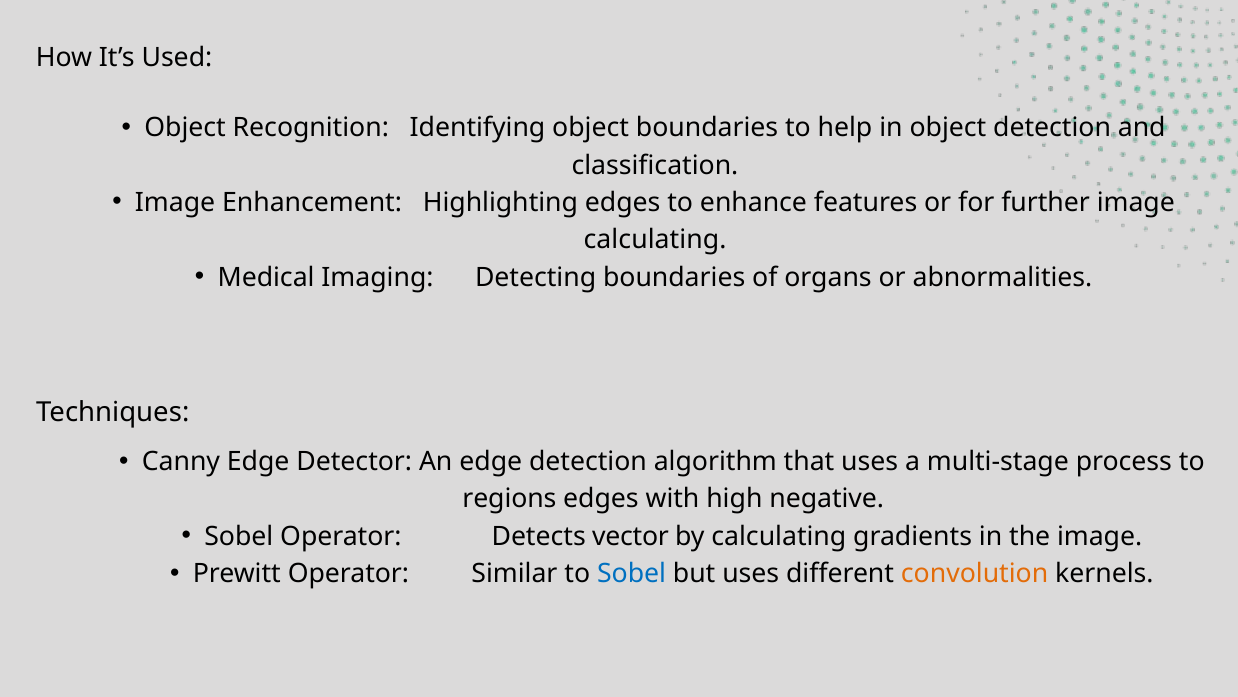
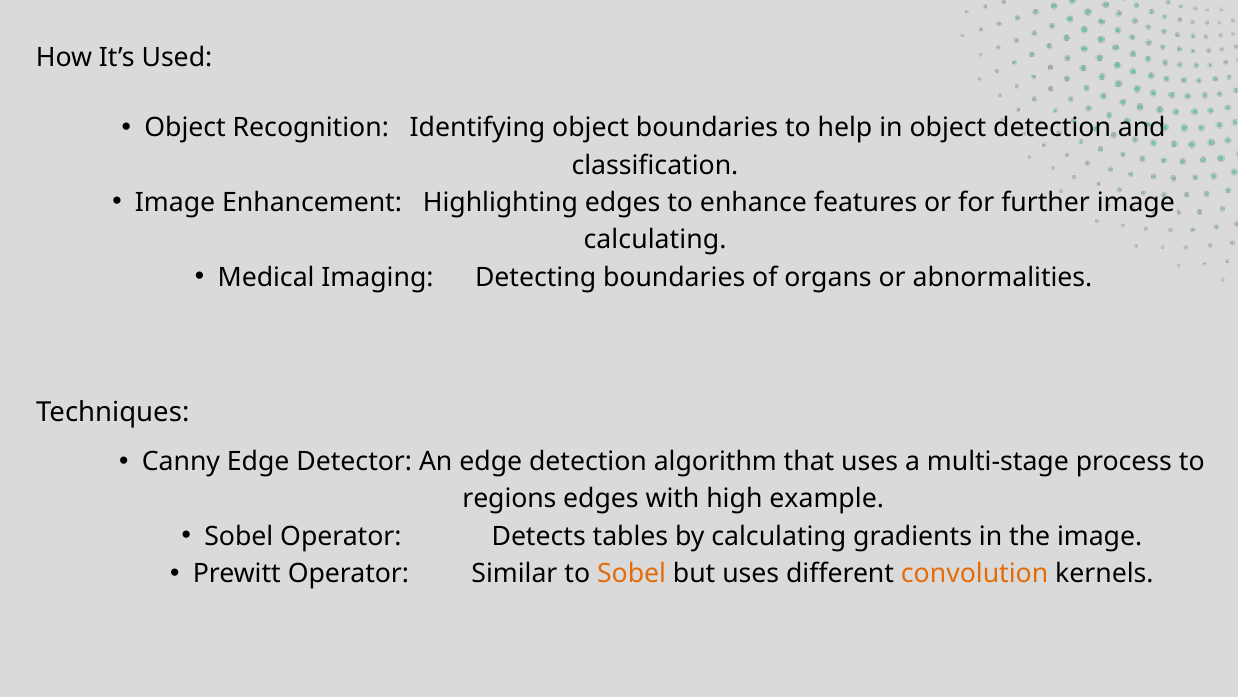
negative: negative -> example
vector: vector -> tables
Sobel at (632, 573) colour: blue -> orange
